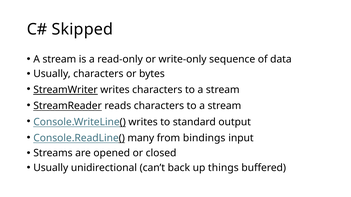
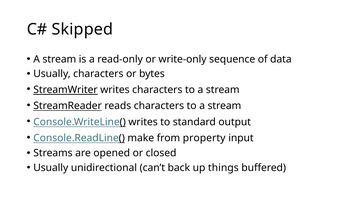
many: many -> make
bindings: bindings -> property
